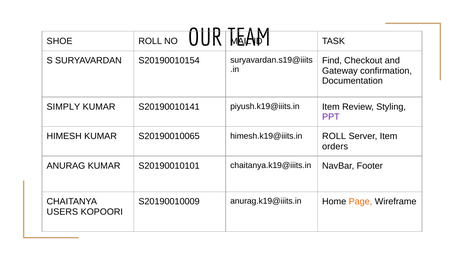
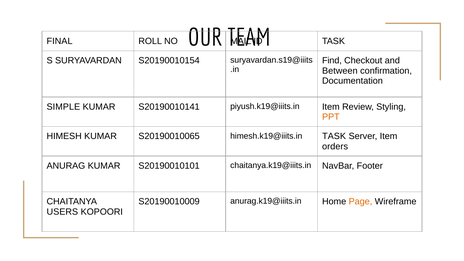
SHOE: SHOE -> FINAL
Gateway: Gateway -> Between
SIMPLY: SIMPLY -> SIMPLE
PPT colour: purple -> orange
himesh.k19@iiits.in ROLL: ROLL -> TASK
